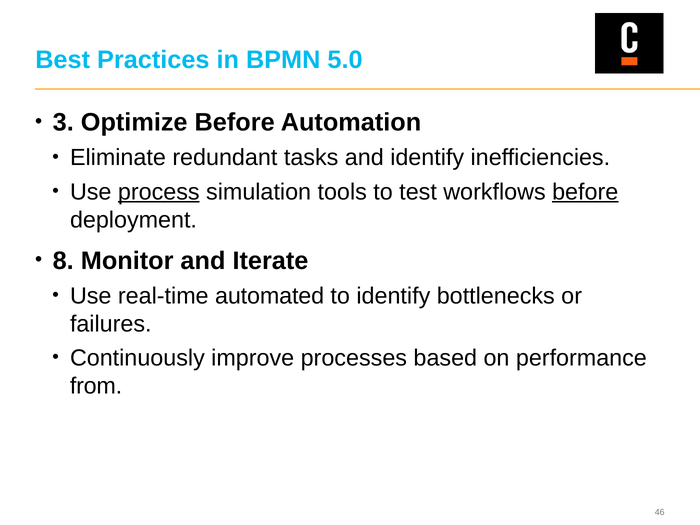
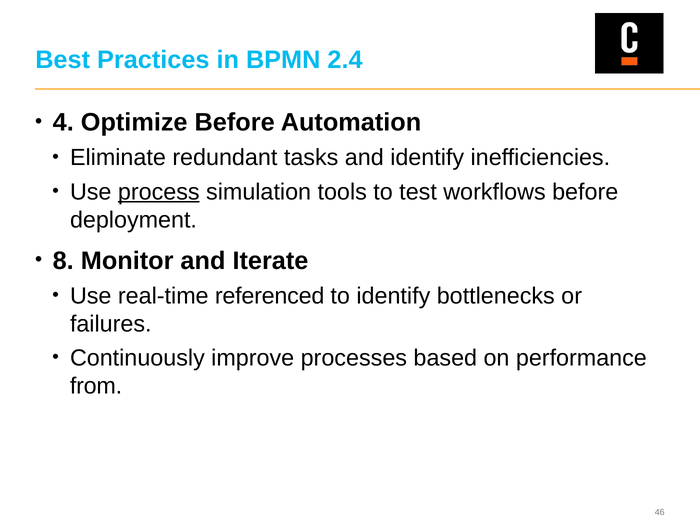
5.0: 5.0 -> 2.4
3: 3 -> 4
before at (585, 192) underline: present -> none
automated: automated -> referenced
